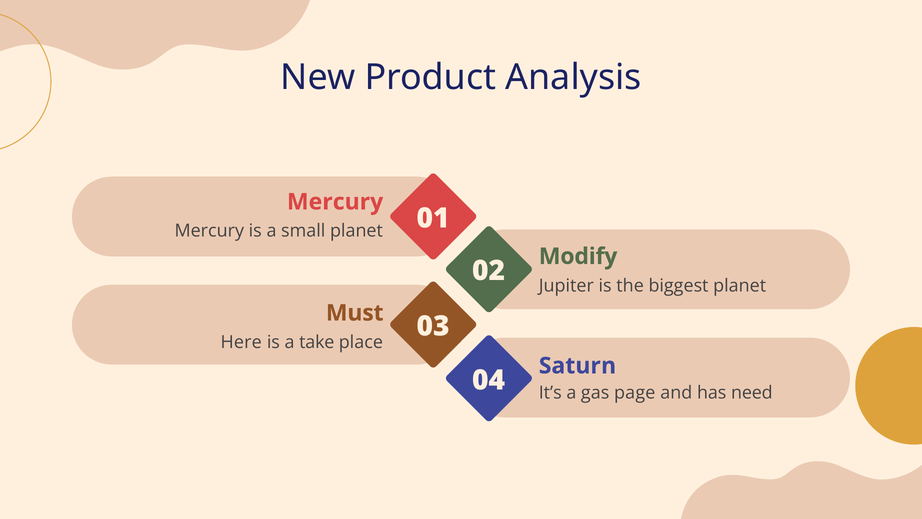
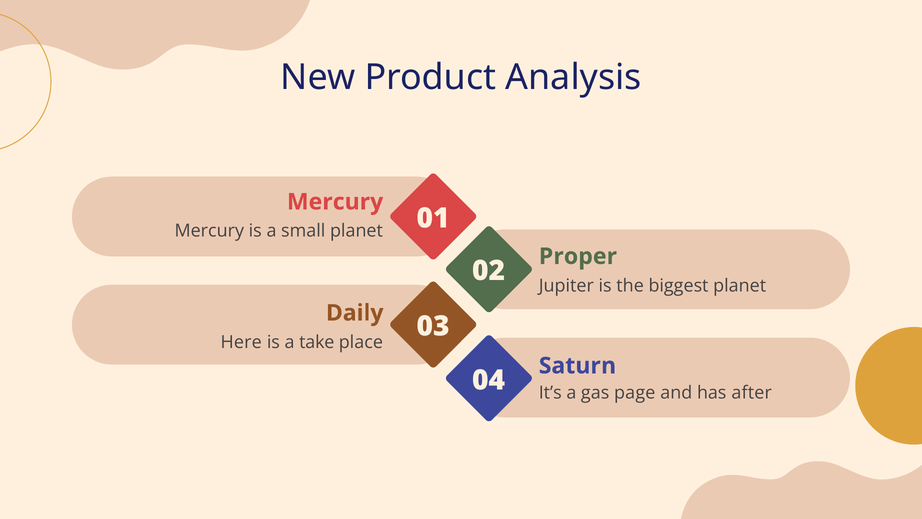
Modify: Modify -> Proper
Must: Must -> Daily
need: need -> after
